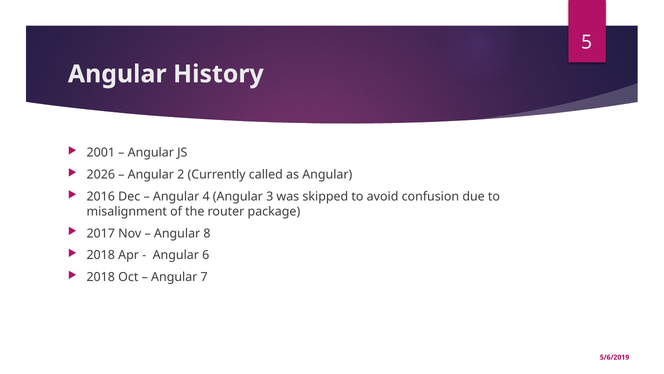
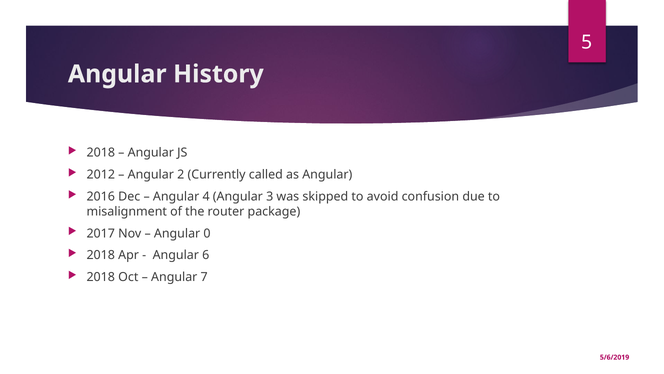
2001 at (101, 153): 2001 -> 2018
2026: 2026 -> 2012
8: 8 -> 0
